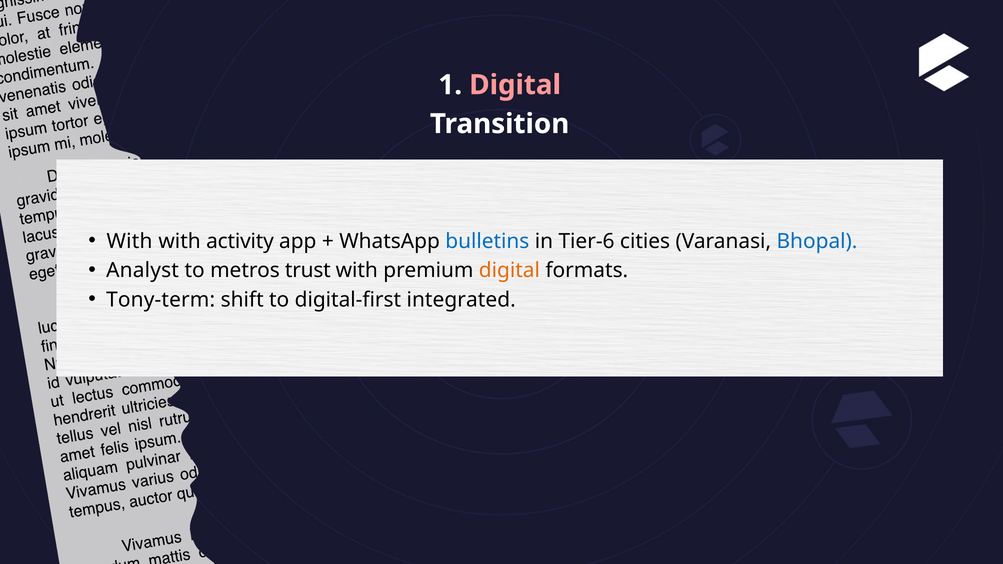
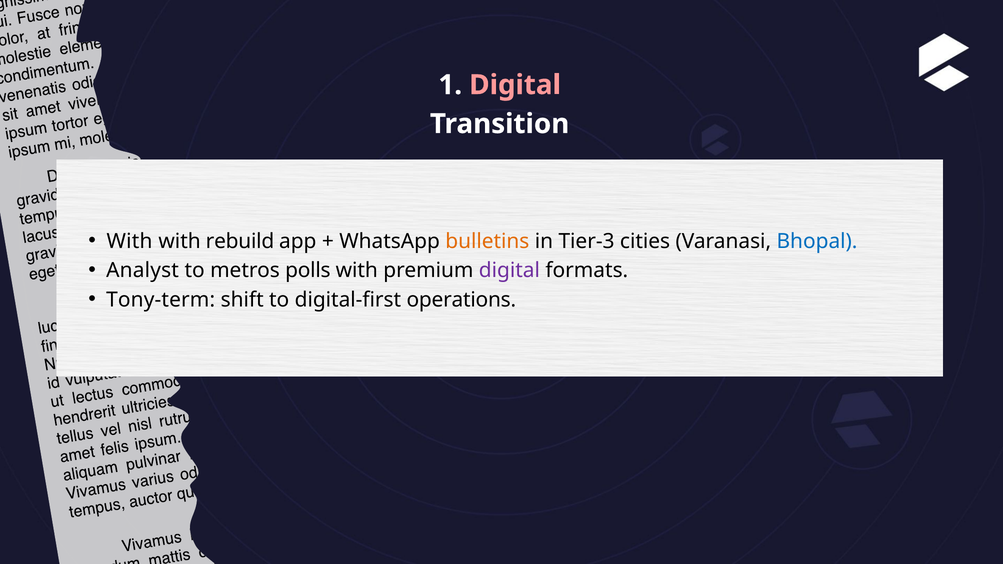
activity: activity -> rebuild
bulletins colour: blue -> orange
Tier-6: Tier-6 -> Tier-3
trust: trust -> polls
digital at (509, 271) colour: orange -> purple
integrated: integrated -> operations
